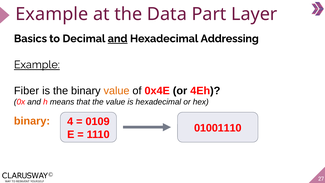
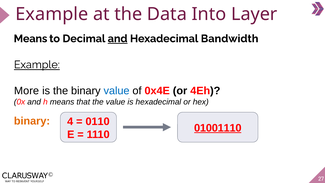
Part: Part -> Into
Basics at (30, 39): Basics -> Means
Addressing: Addressing -> Bandwidth
Fiber: Fiber -> More
value at (117, 91) colour: orange -> blue
0109: 0109 -> 0110
01001110 underline: none -> present
